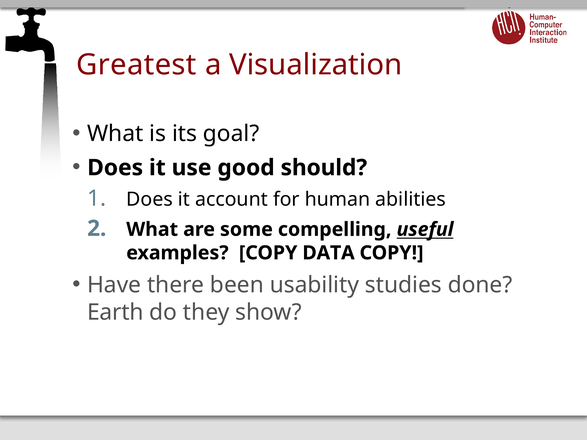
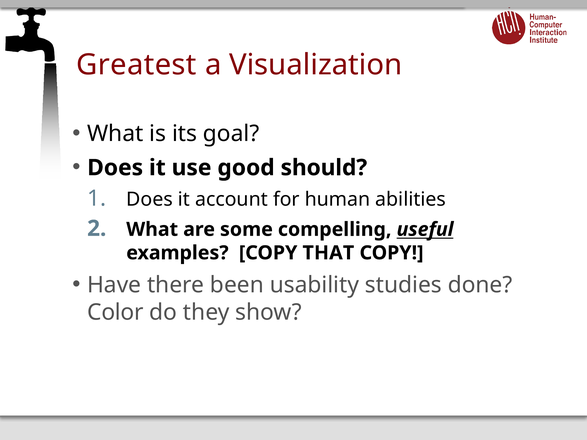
DATA: DATA -> THAT
Earth: Earth -> Color
